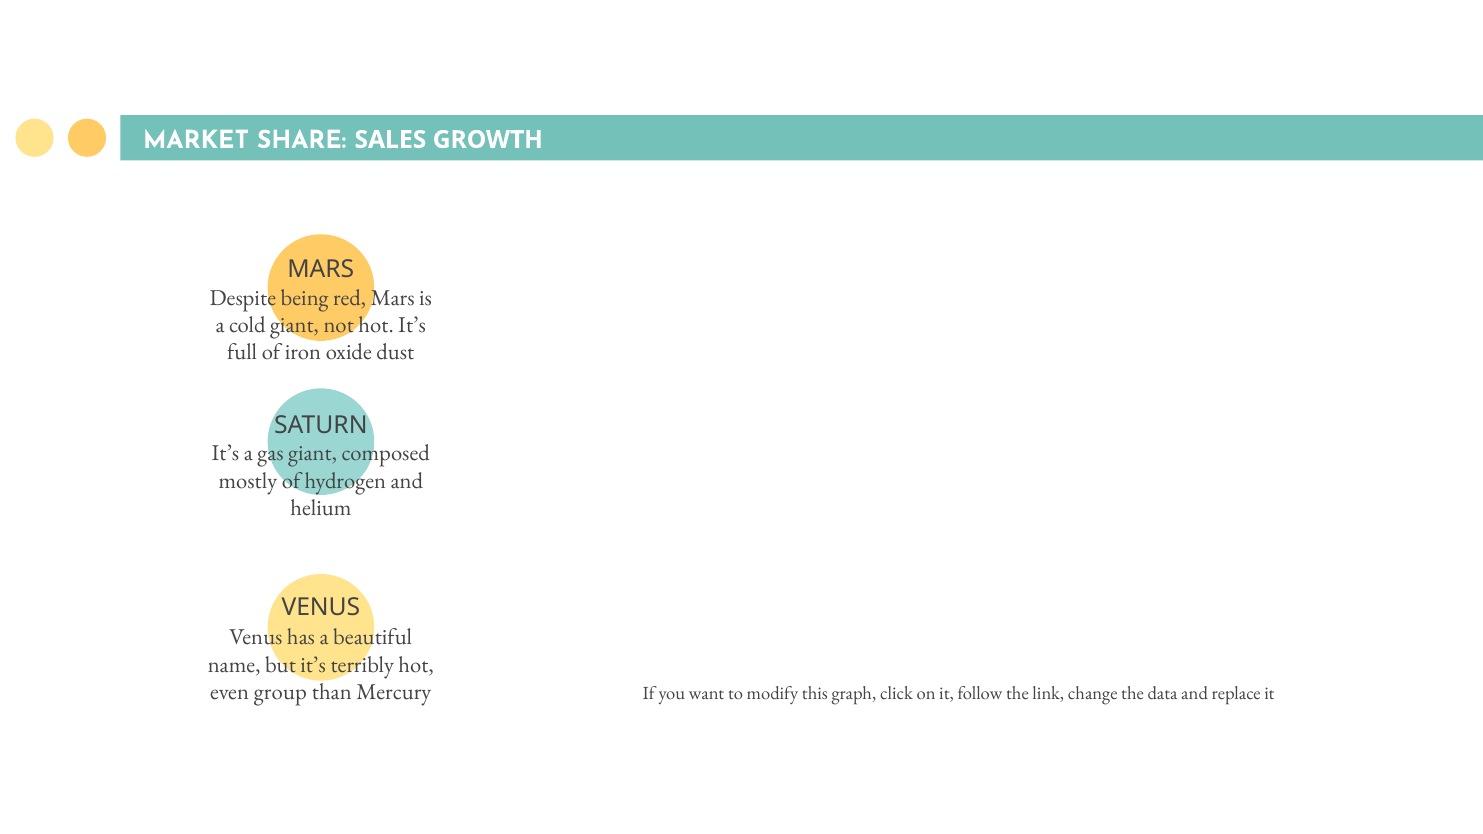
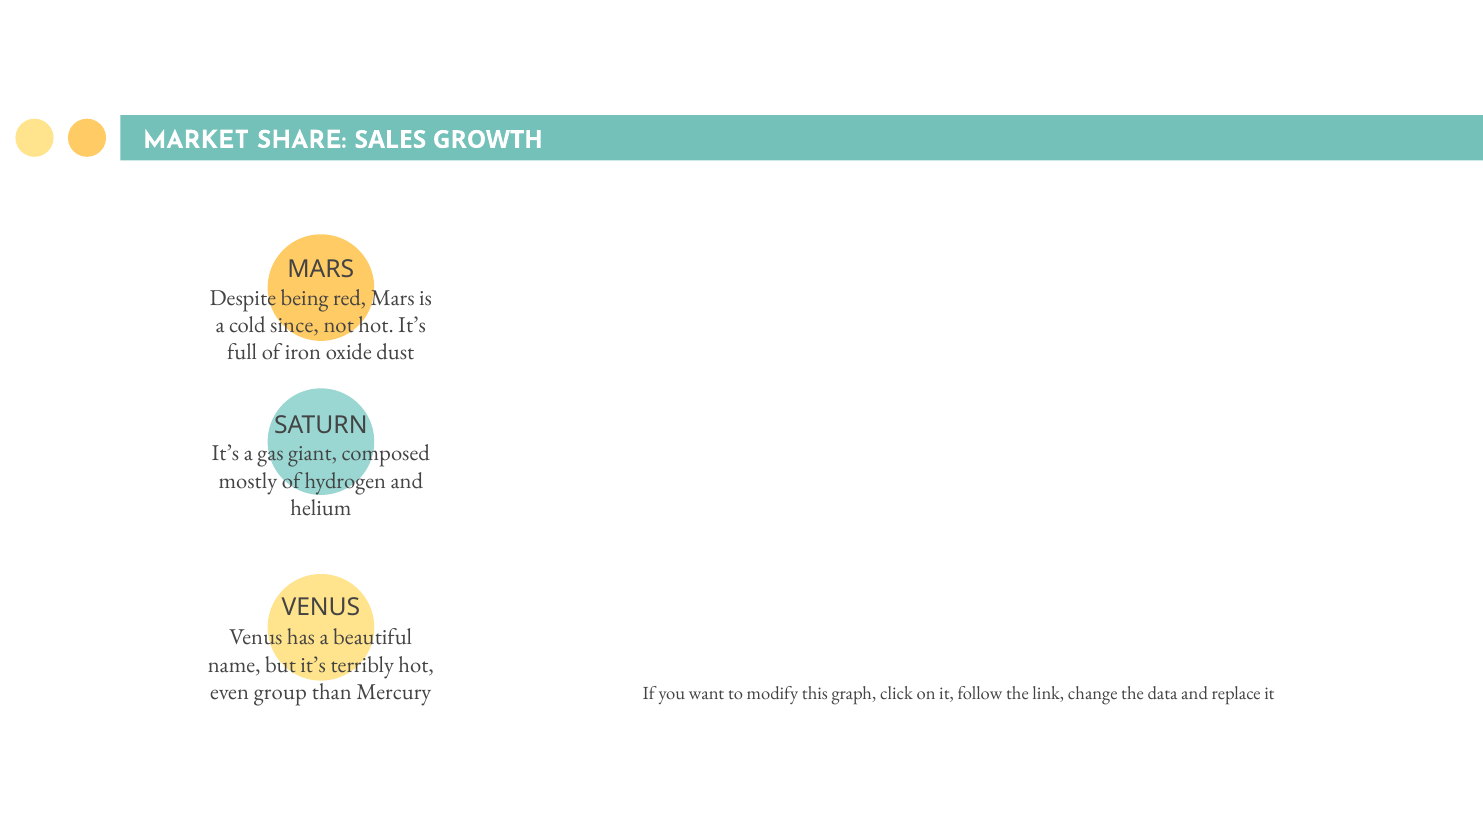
cold giant: giant -> since
